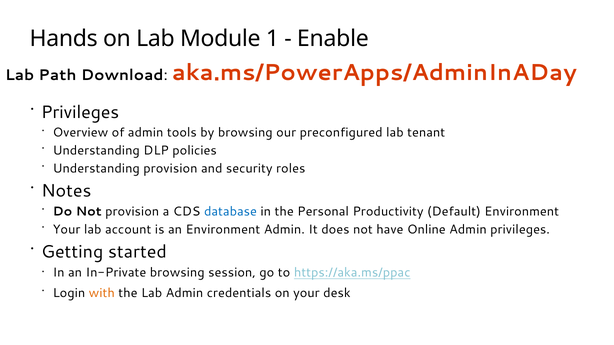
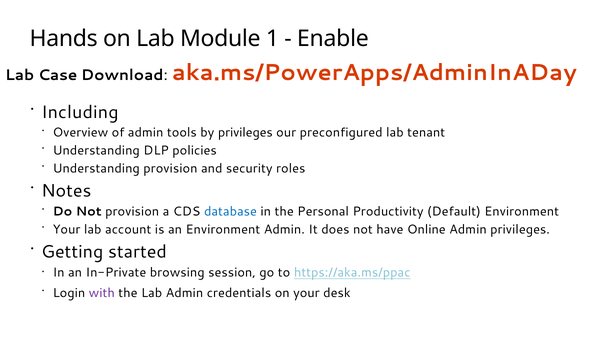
Path: Path -> Case
Privileges at (80, 112): Privileges -> Including
by browsing: browsing -> privileges
with colour: orange -> purple
